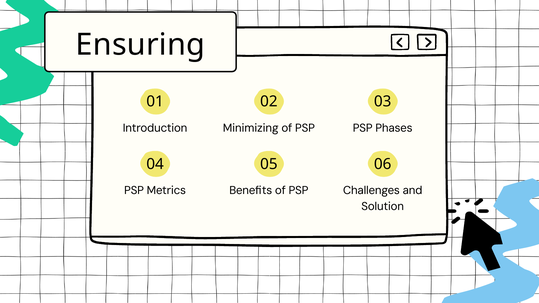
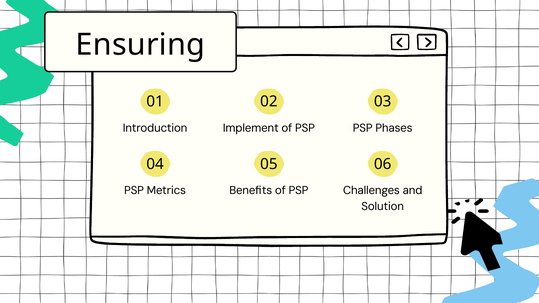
Minimizing: Minimizing -> Implement
